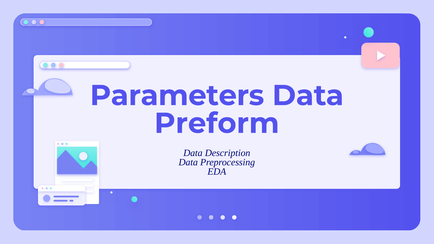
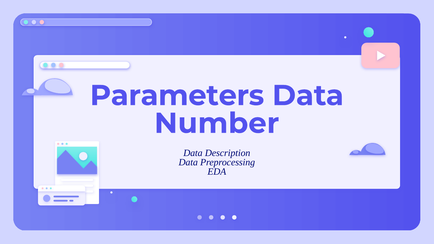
Preform: Preform -> Number
